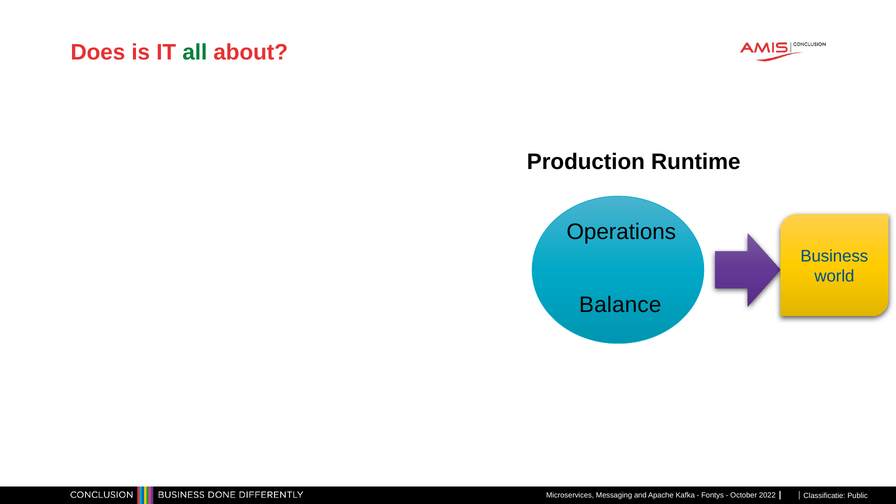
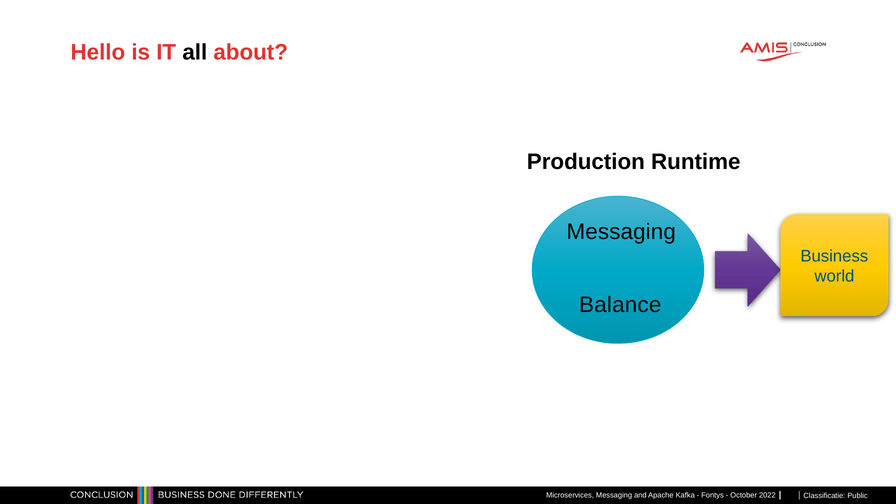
Does: Does -> Hello
all colour: green -> black
Operations at (621, 232): Operations -> Messaging
